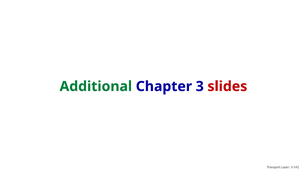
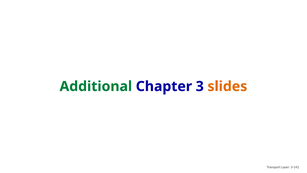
slides colour: red -> orange
